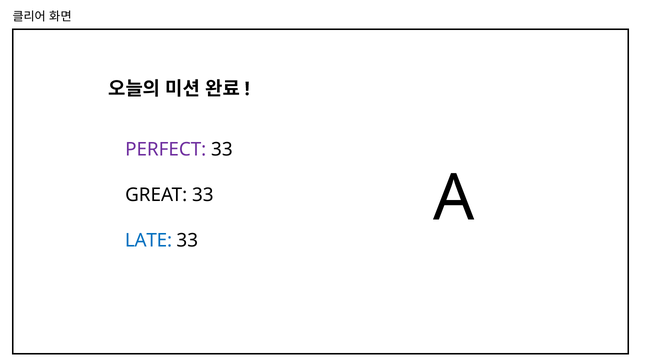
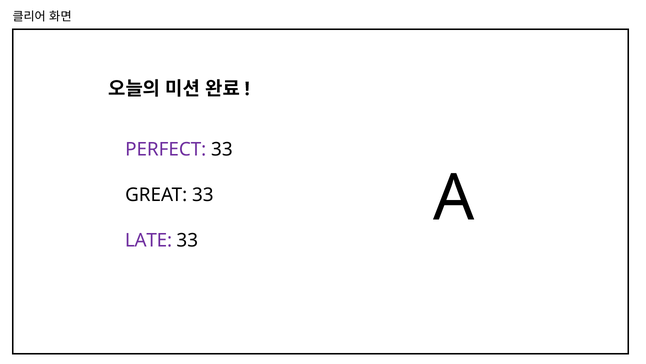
LATE colour: blue -> purple
